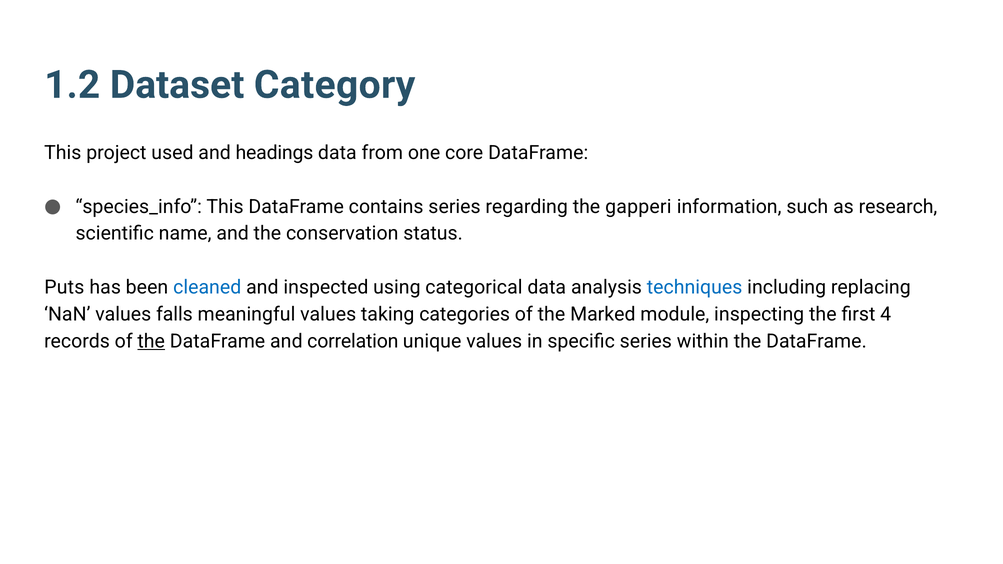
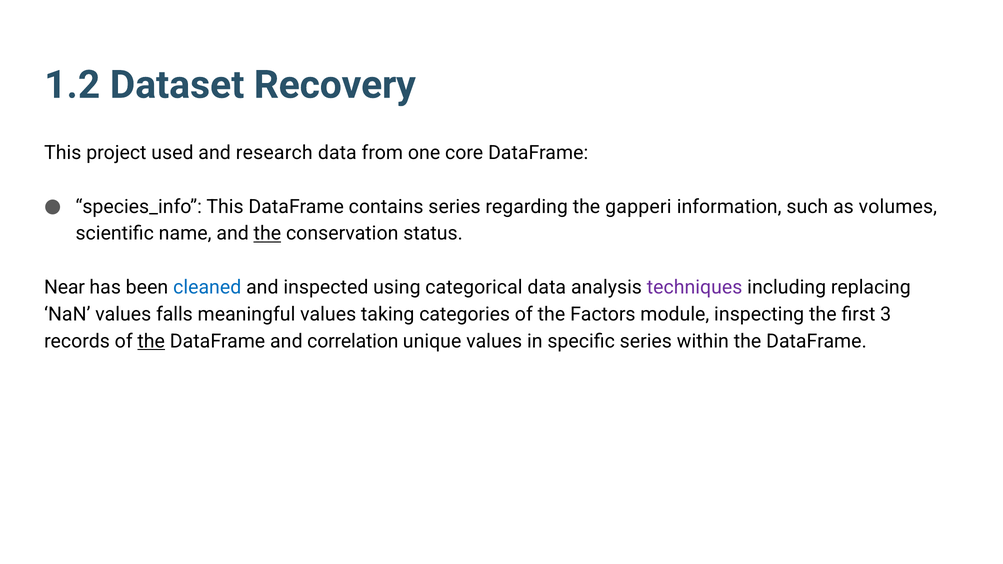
Category: Category -> Recovery
headings: headings -> research
research: research -> volumes
the at (267, 234) underline: none -> present
Puts: Puts -> Near
techniques colour: blue -> purple
Marked: Marked -> Factors
4: 4 -> 3
